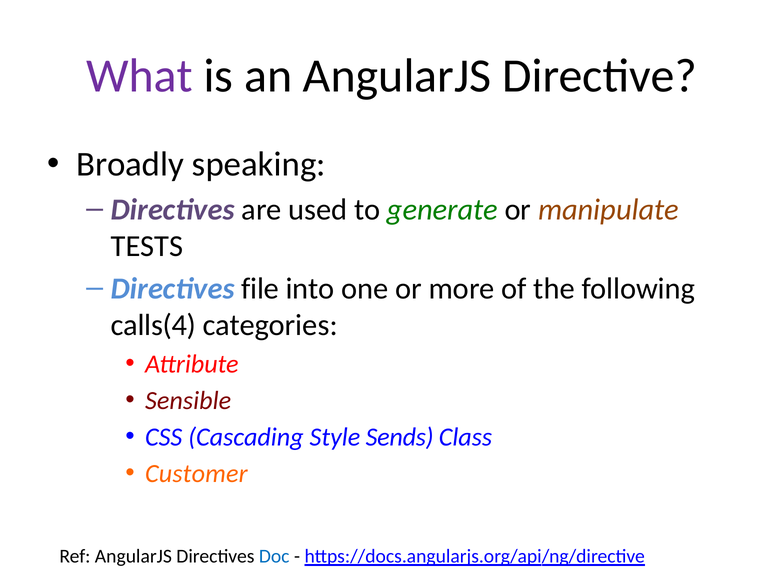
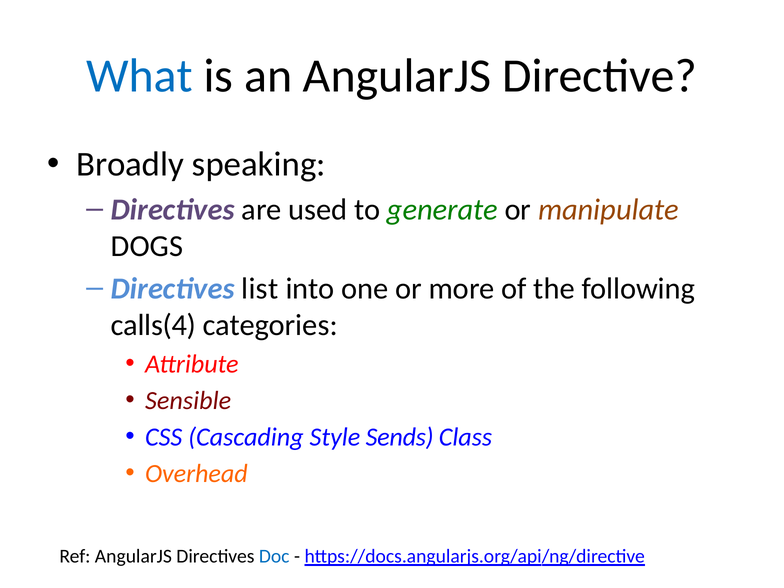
What colour: purple -> blue
TESTS: TESTS -> DOGS
file: file -> list
Customer: Customer -> Overhead
